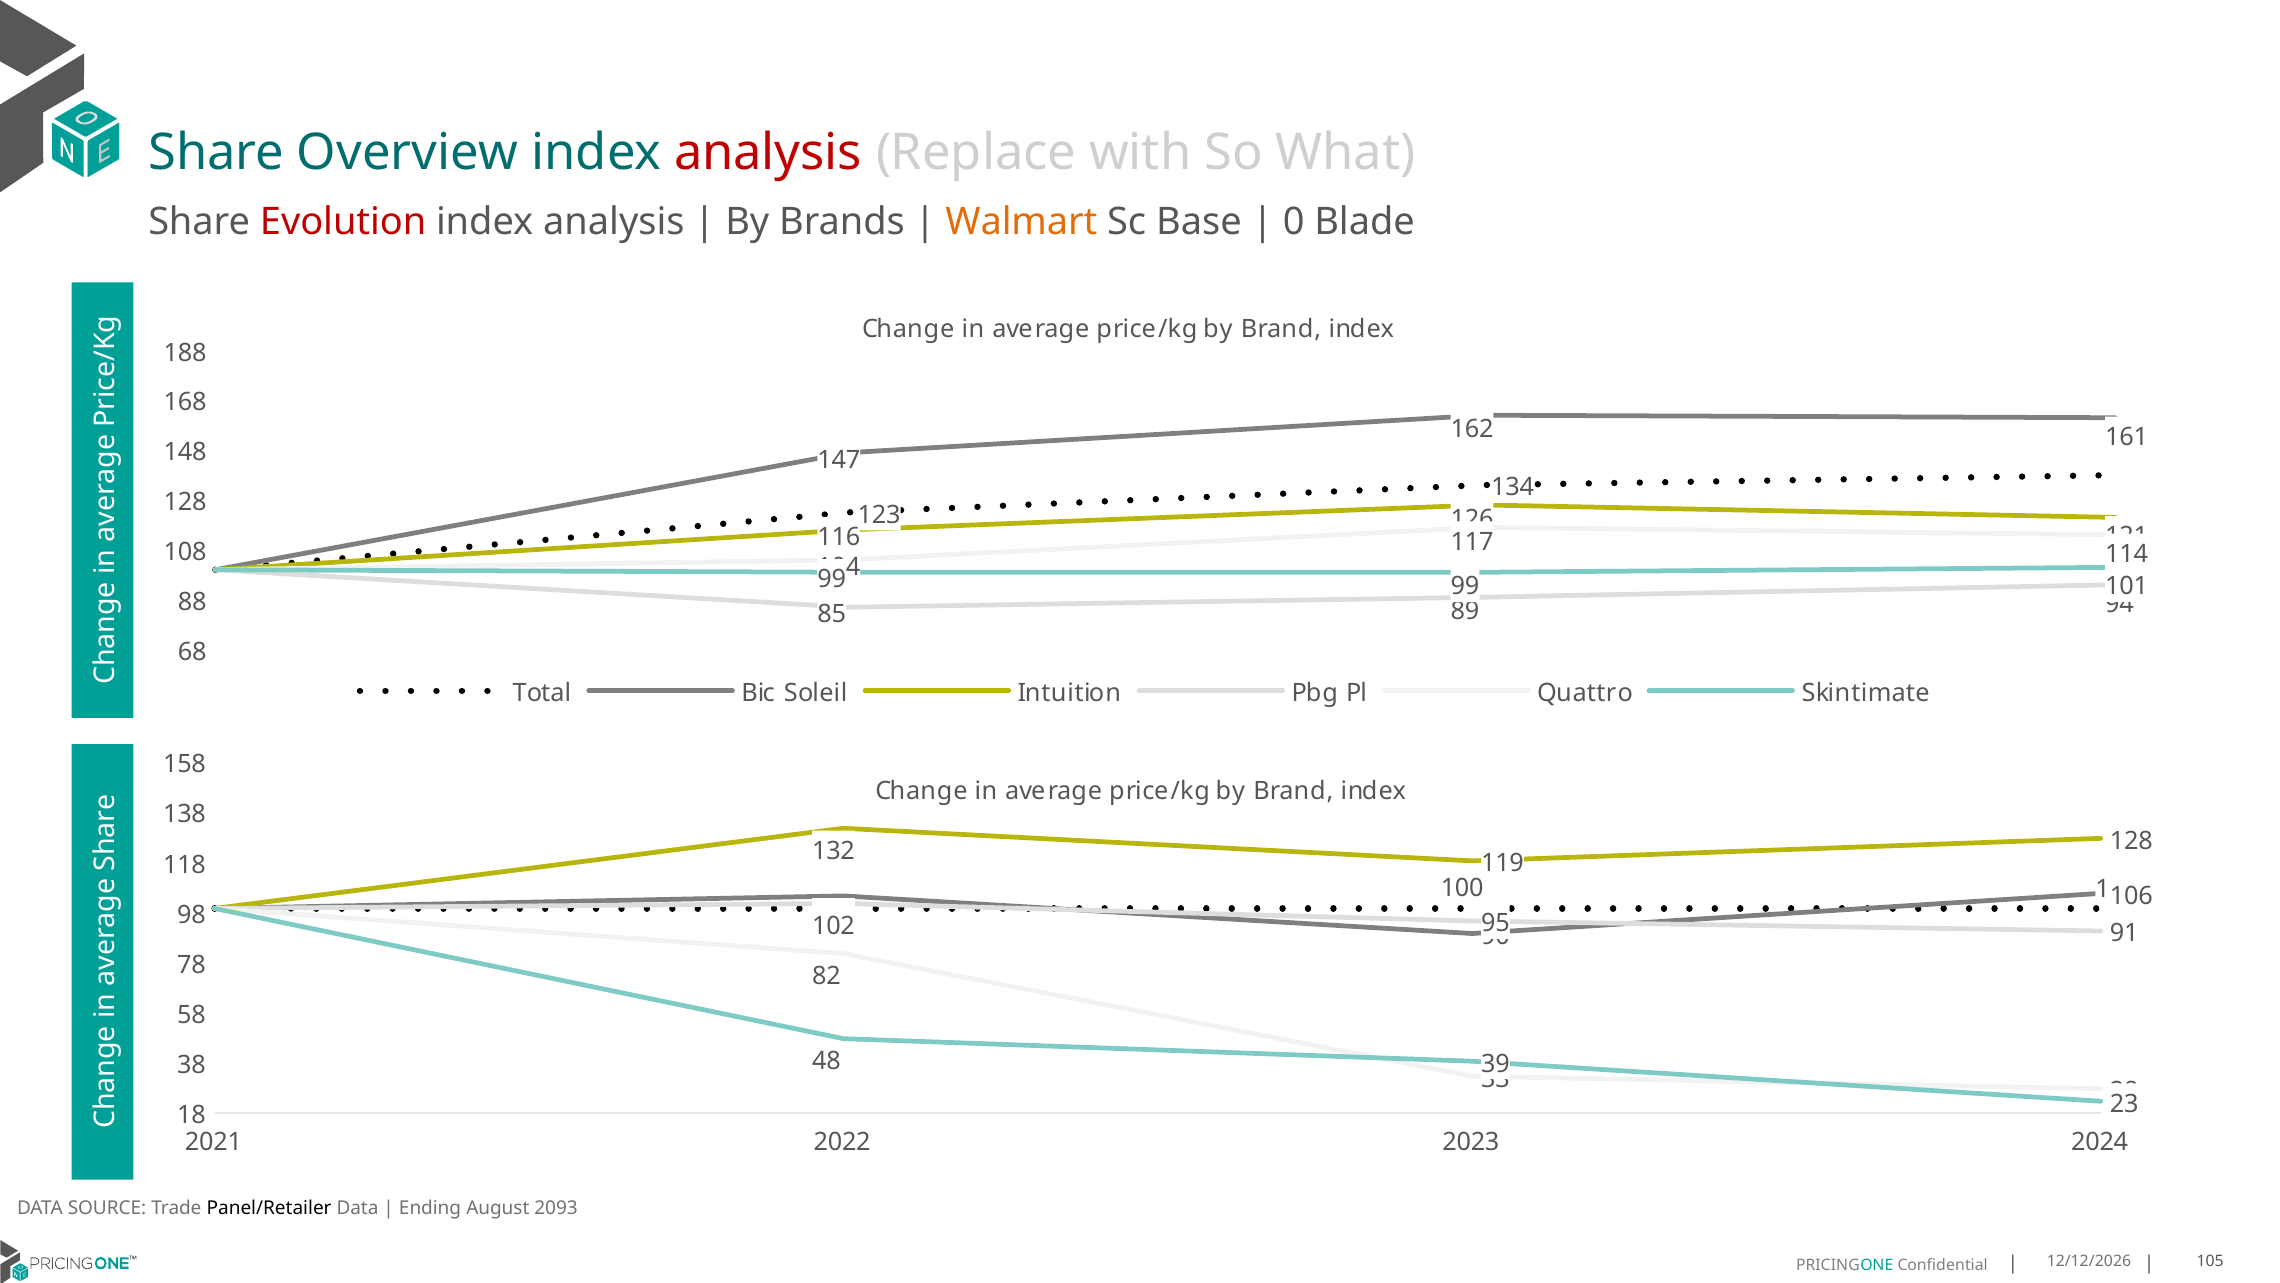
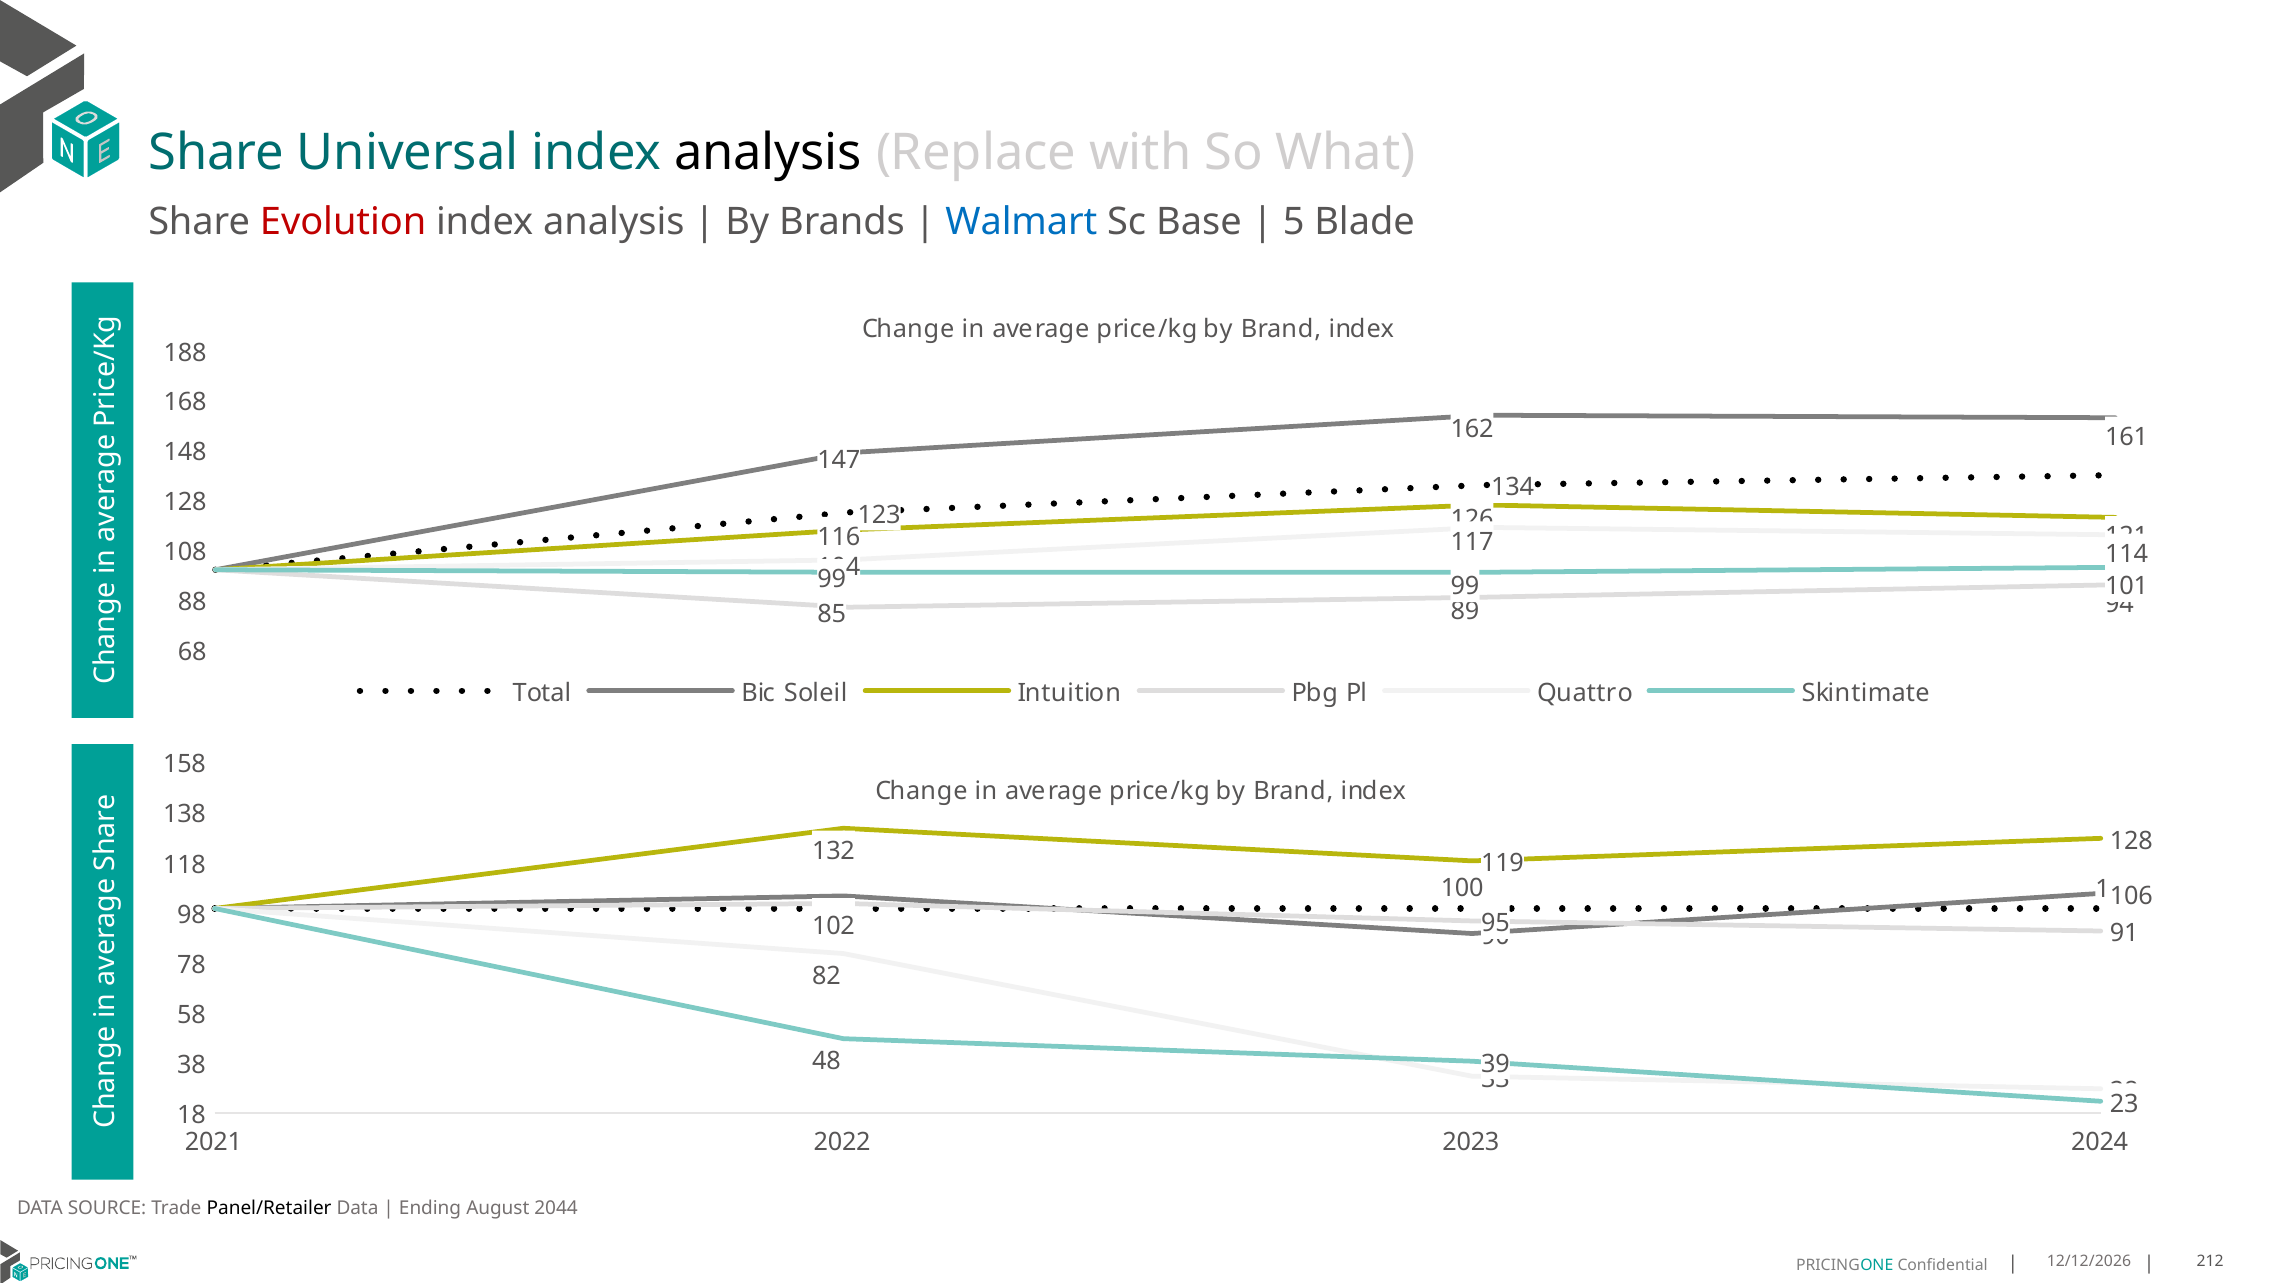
Overview: Overview -> Universal
analysis at (768, 153) colour: red -> black
Walmart colour: orange -> blue
0: 0 -> 5
2093: 2093 -> 2044
105 at (2210, 1261): 105 -> 212
